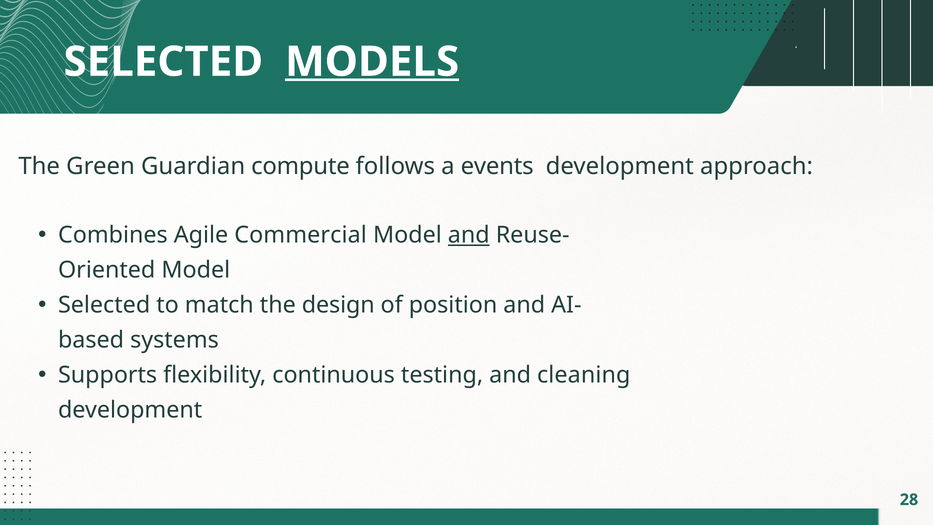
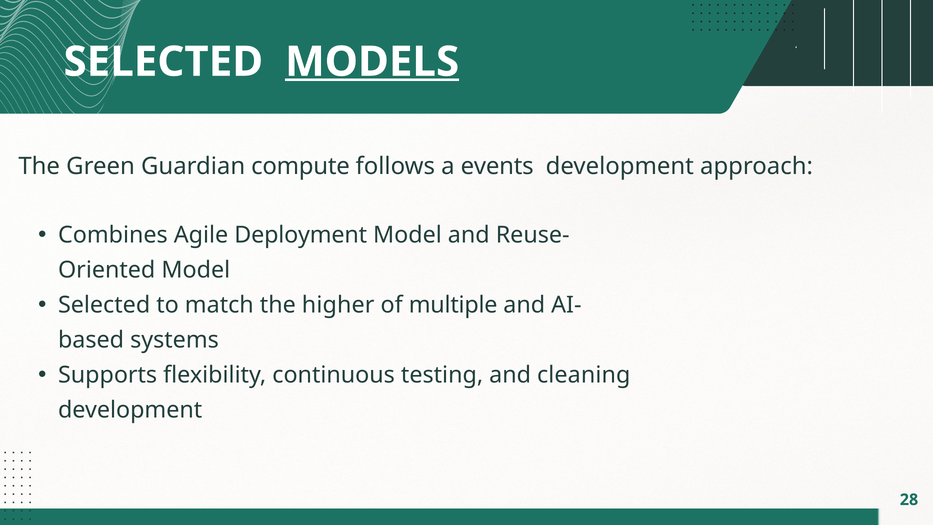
Commercial: Commercial -> Deployment
and at (469, 235) underline: present -> none
design: design -> higher
position: position -> multiple
